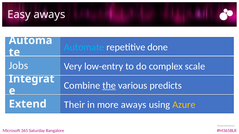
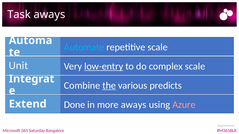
Easy: Easy -> Task
repetitive done: done -> scale
Jobs: Jobs -> Unit
low-entry underline: none -> present
Their: Their -> Done
Azure colour: yellow -> pink
